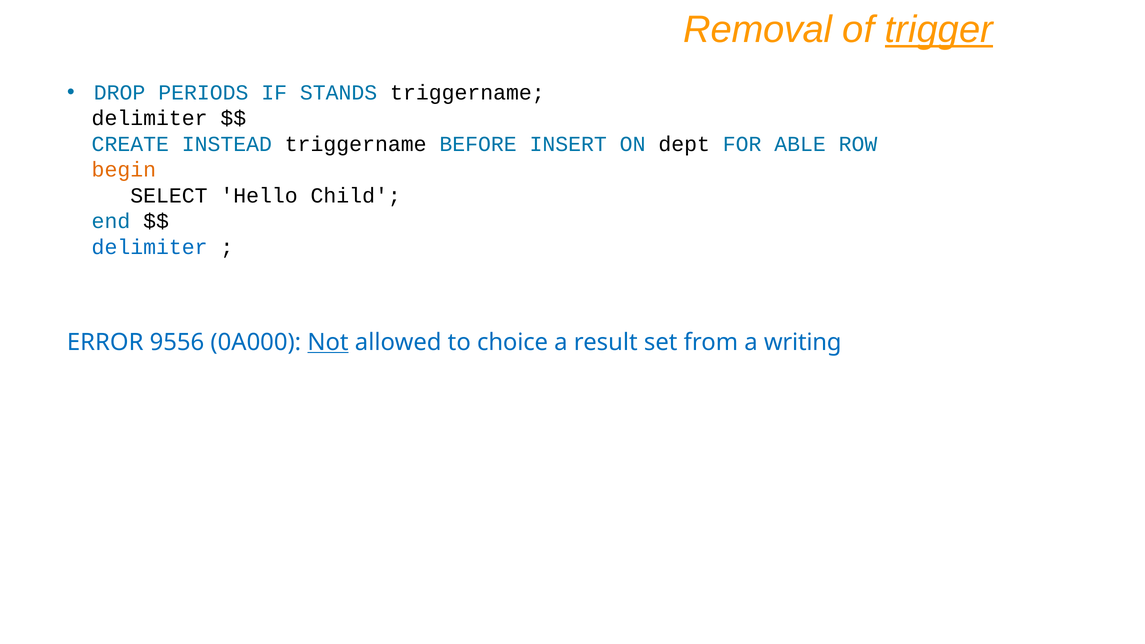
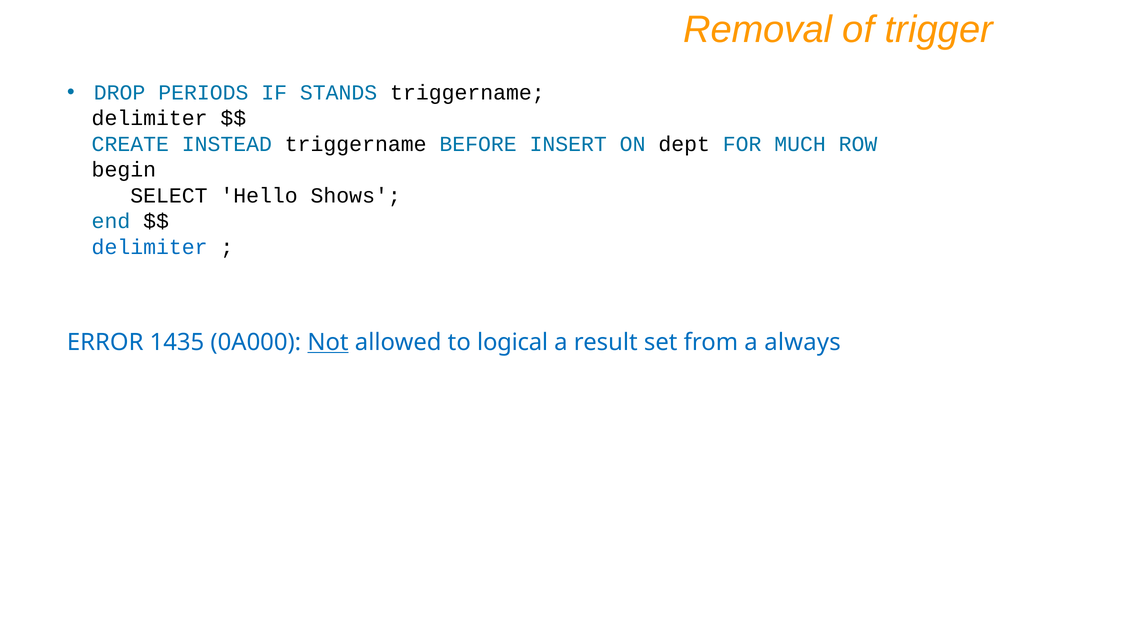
trigger underline: present -> none
ABLE: ABLE -> MUCH
begin colour: orange -> black
Child: Child -> Shows
9556: 9556 -> 1435
choice: choice -> logical
writing: writing -> always
